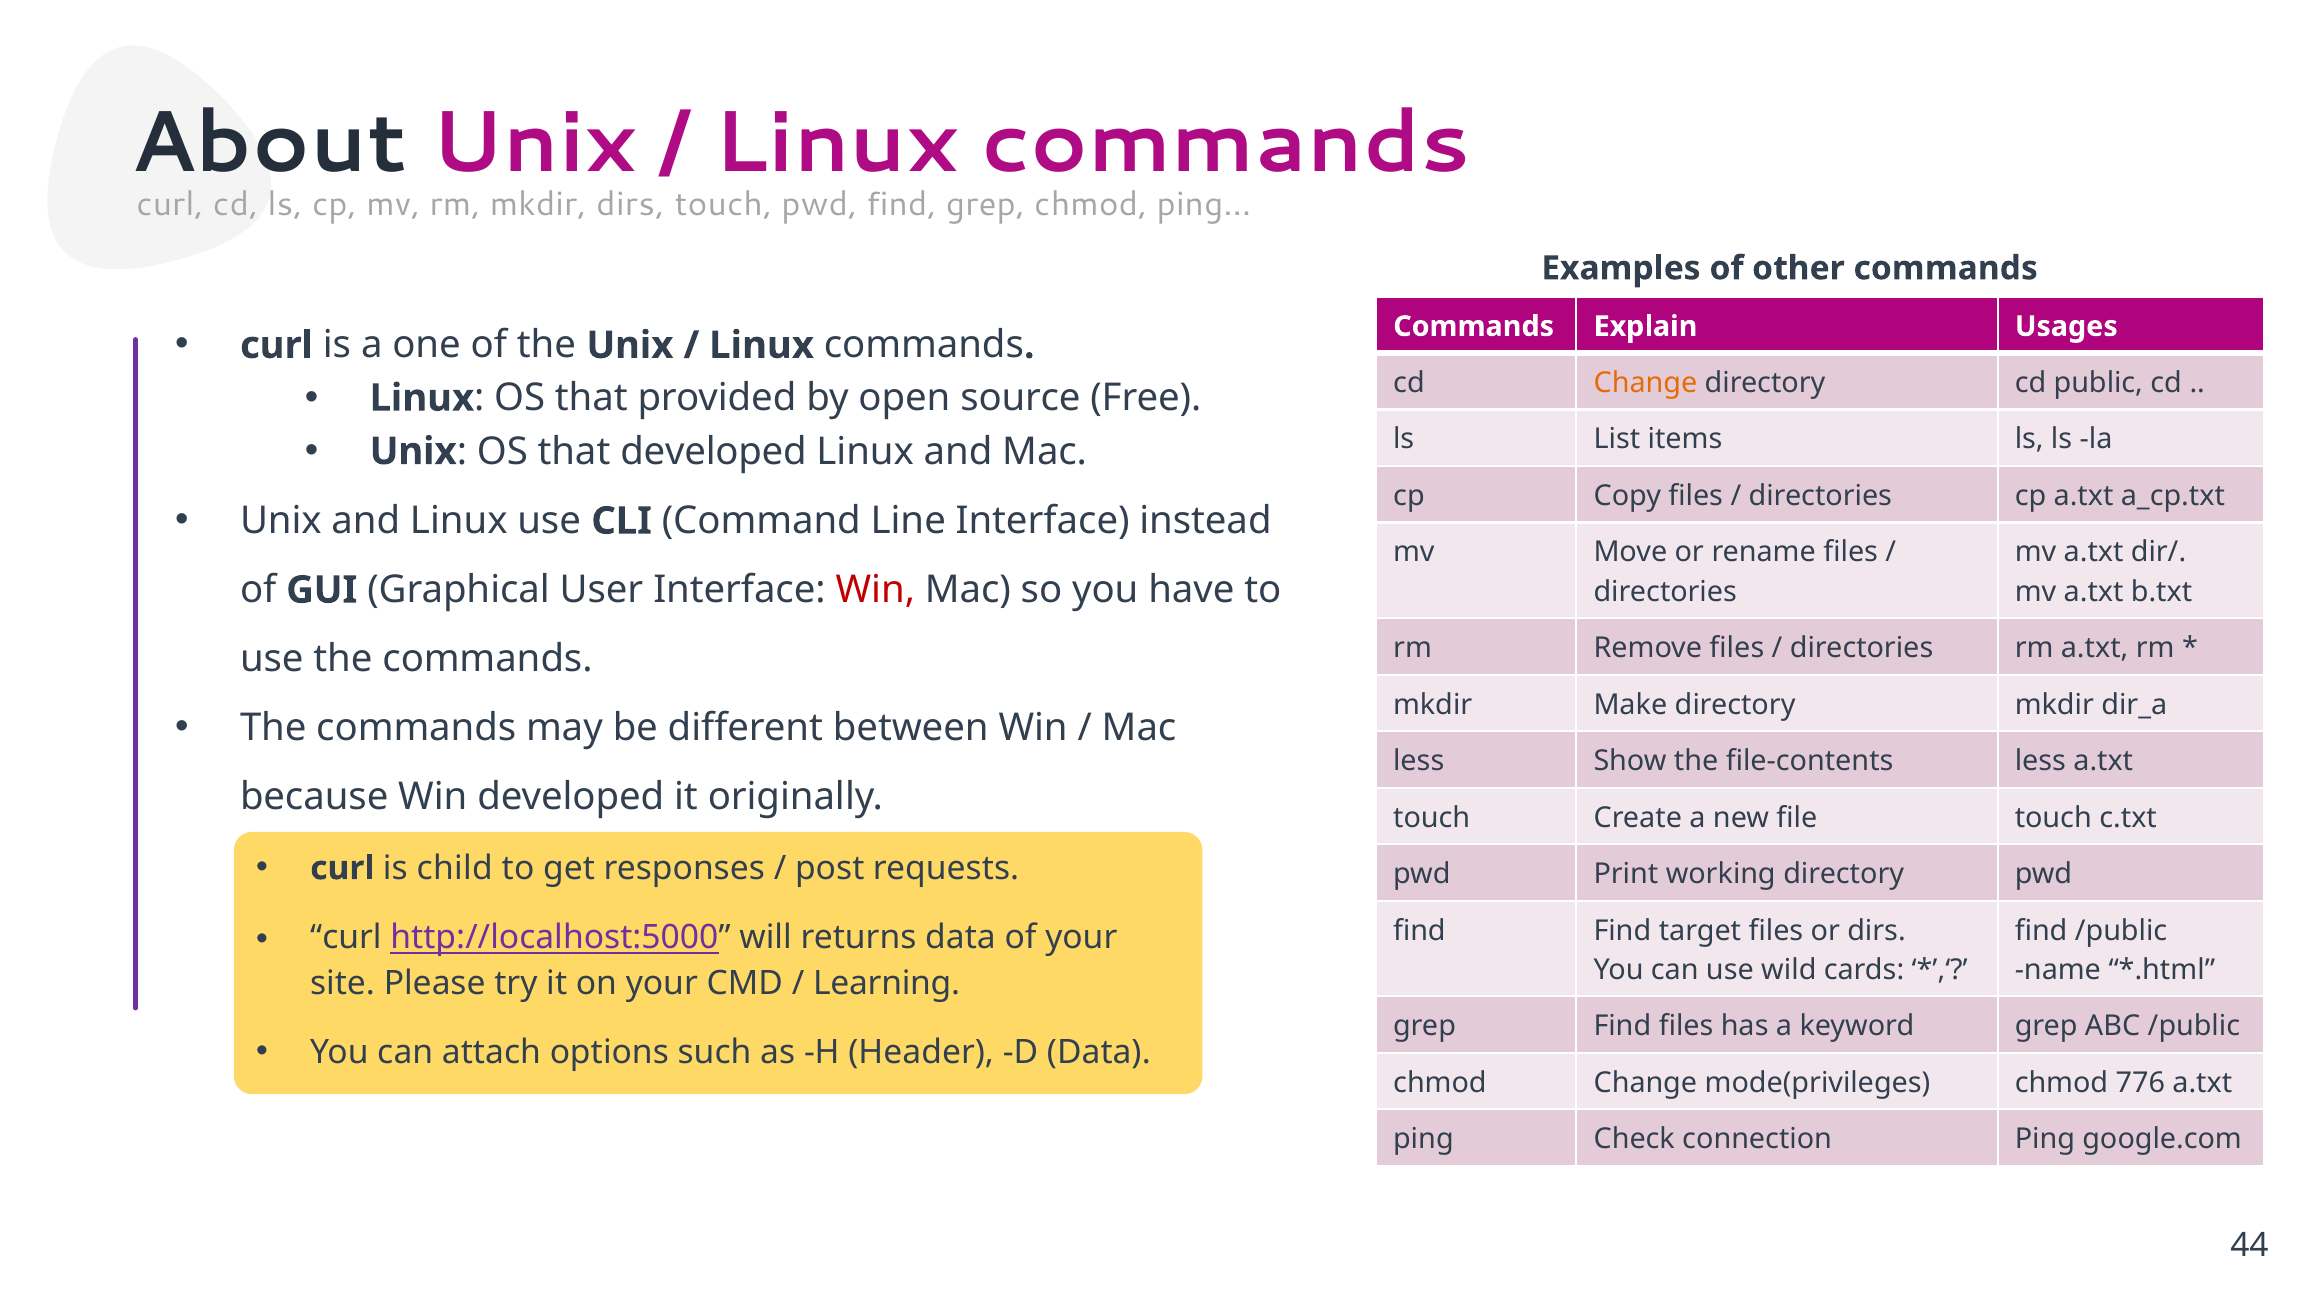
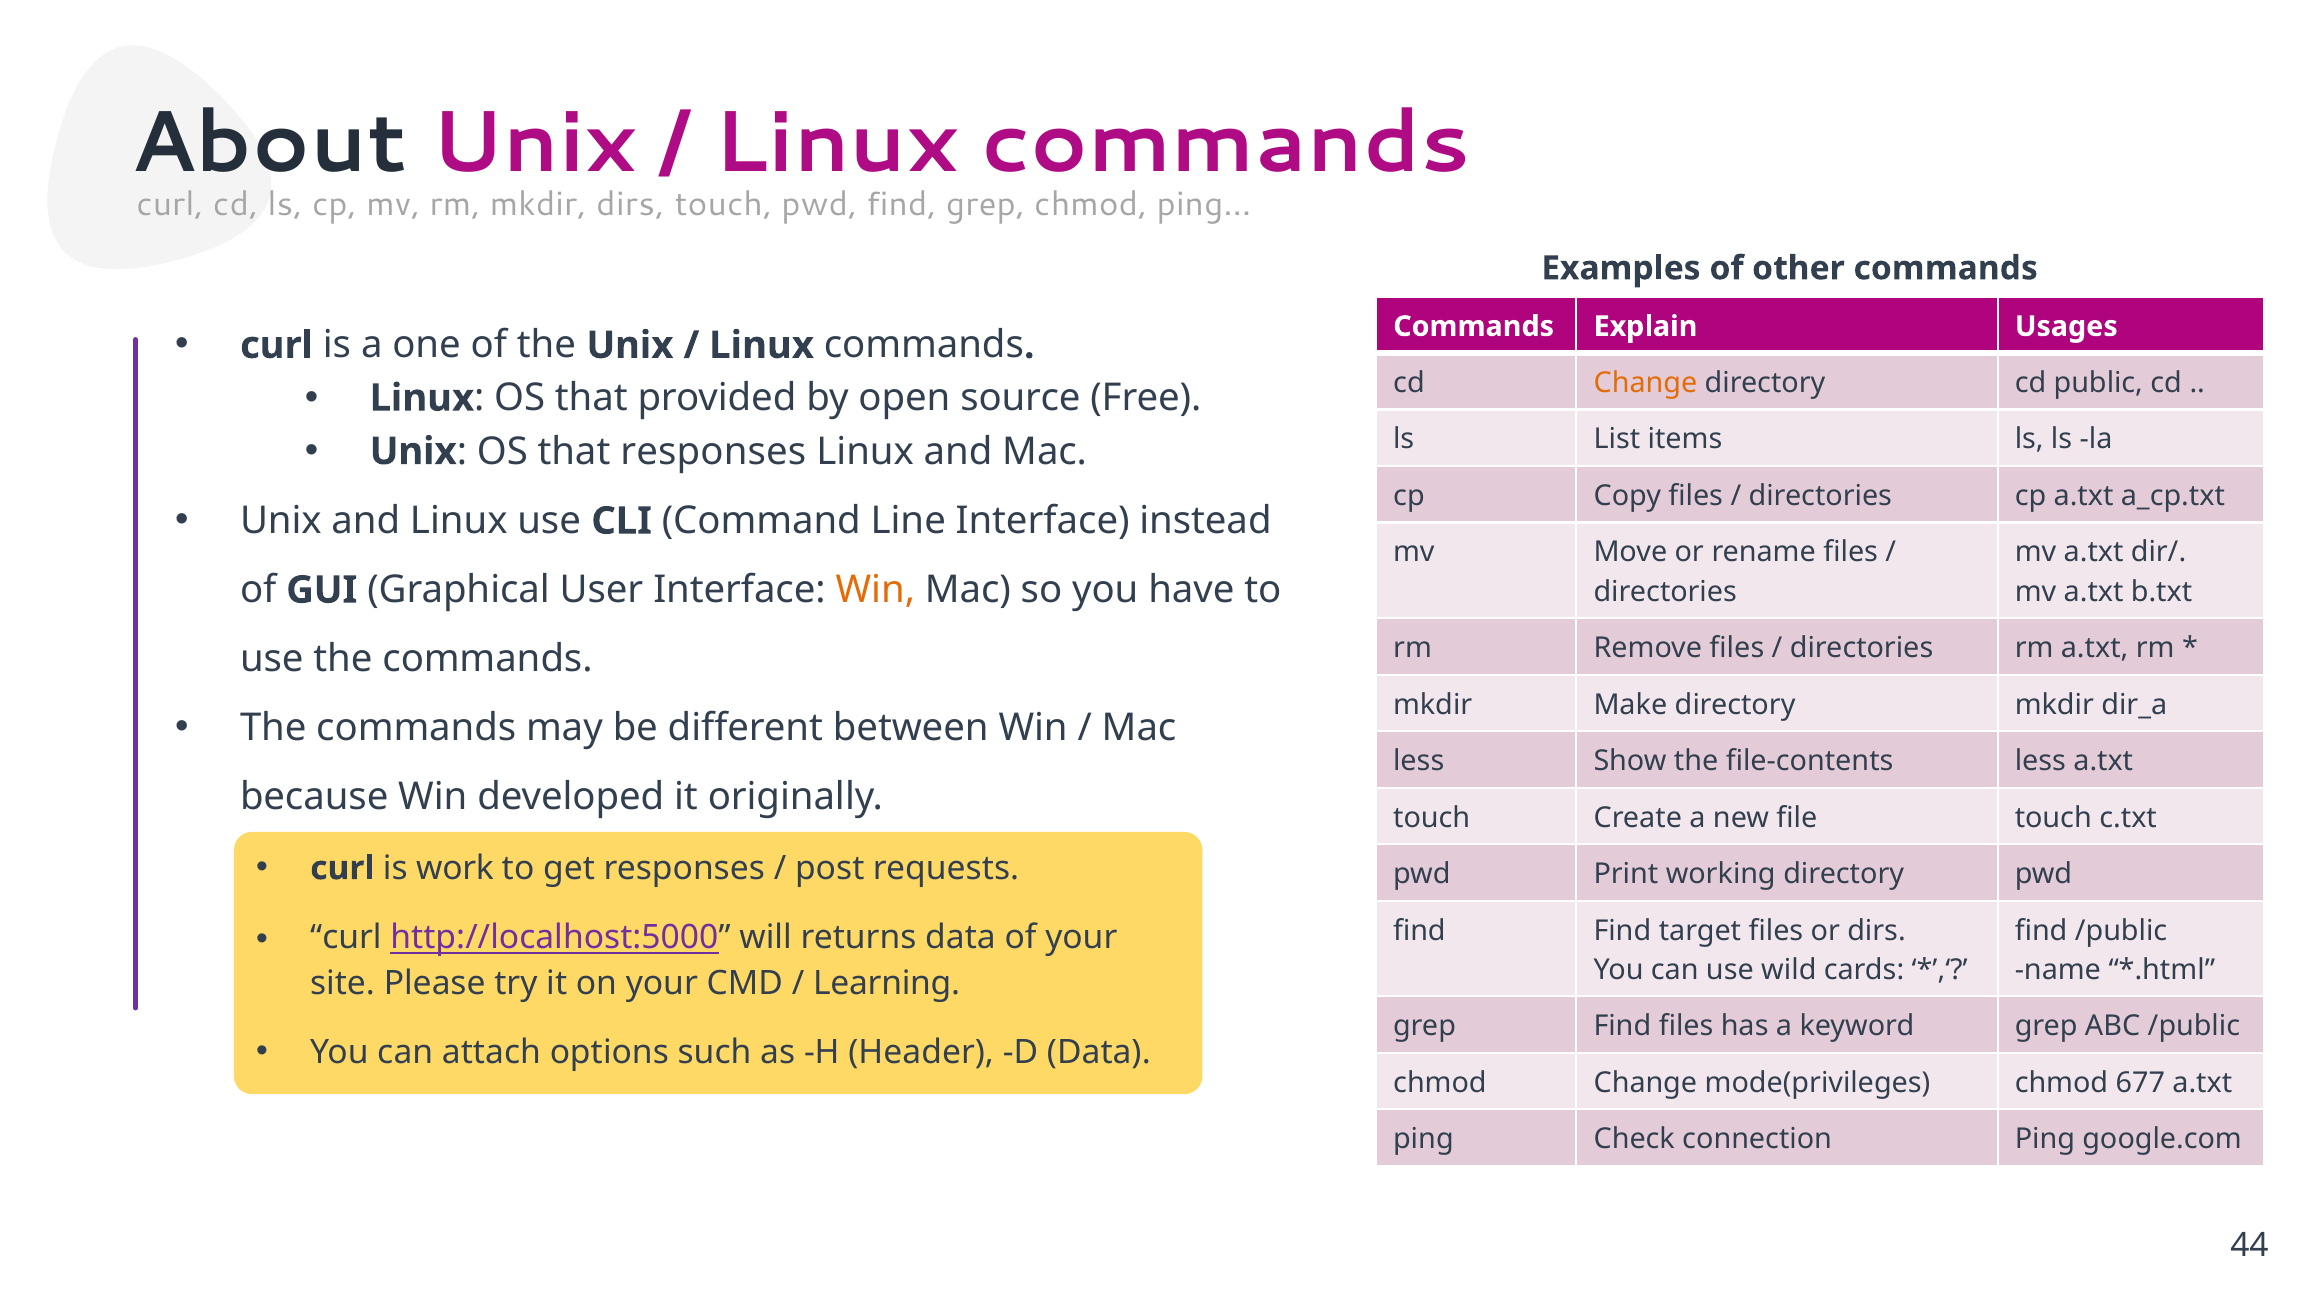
that developed: developed -> responses
Win at (875, 590) colour: red -> orange
child: child -> work
776: 776 -> 677
